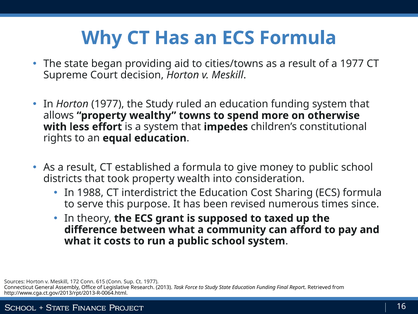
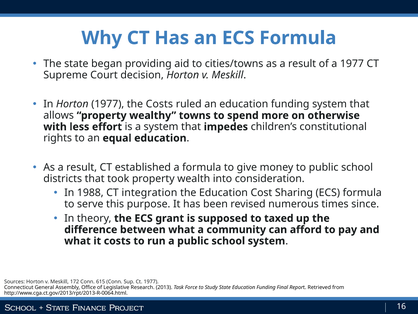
the Study: Study -> Costs
interdistrict: interdistrict -> integration
